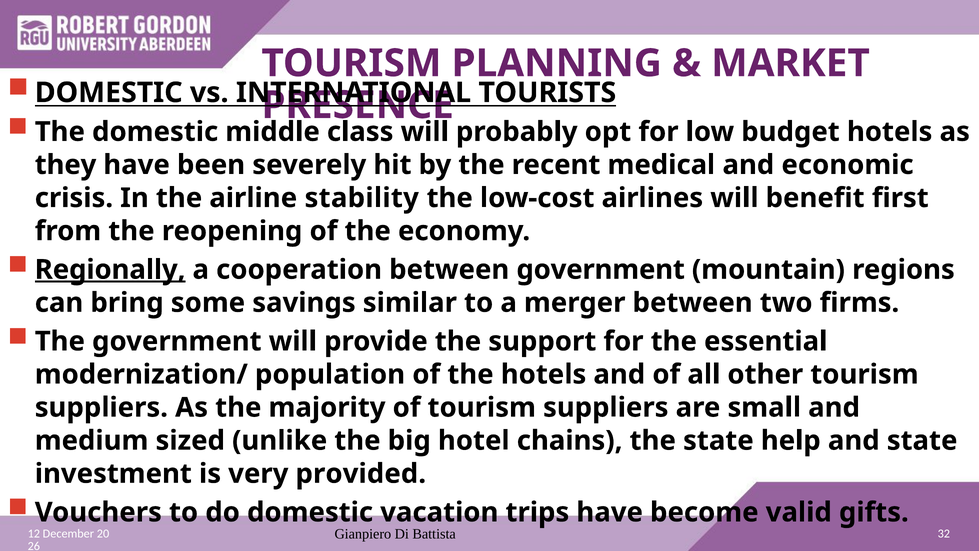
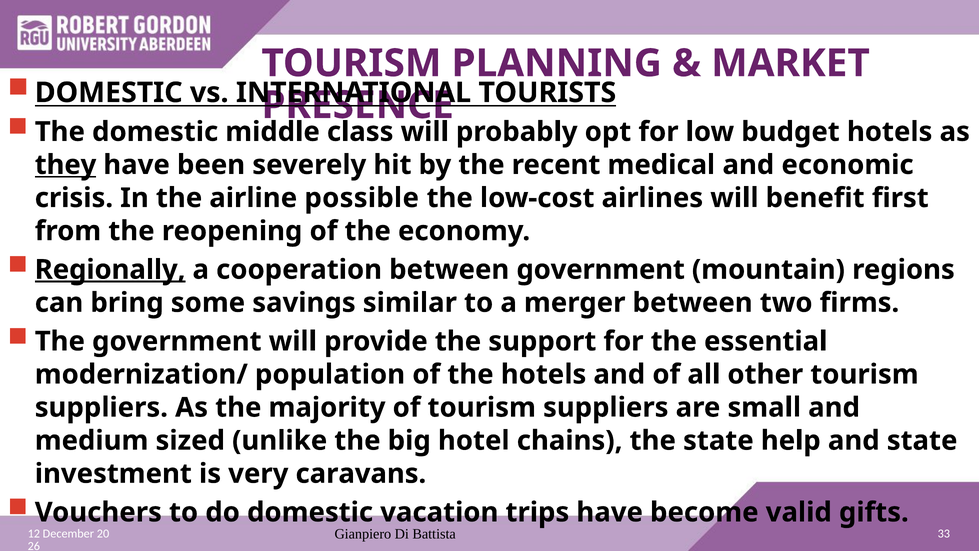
they underline: none -> present
stability: stability -> possible
provided: provided -> caravans
32: 32 -> 33
